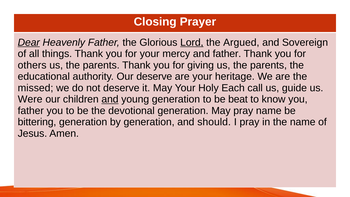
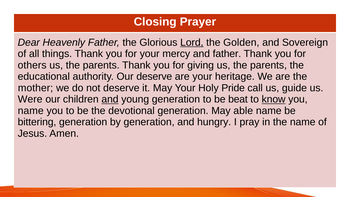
Dear underline: present -> none
Argued: Argued -> Golden
missed: missed -> mother
Each: Each -> Pride
know underline: none -> present
father at (31, 111): father -> name
May pray: pray -> able
should: should -> hungry
